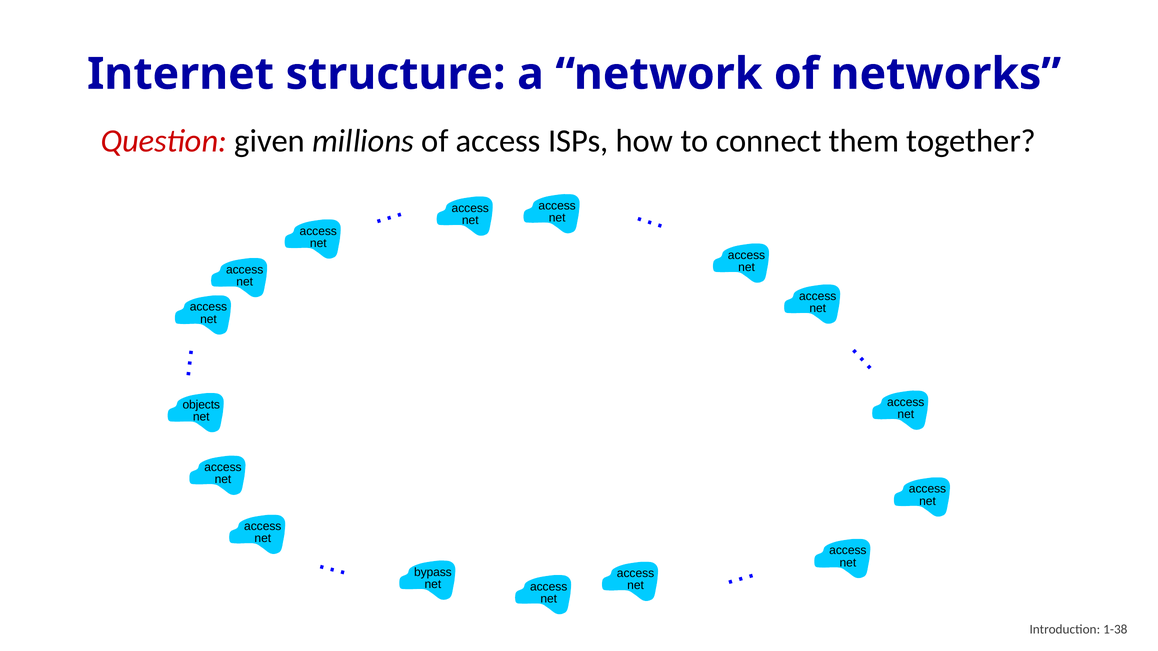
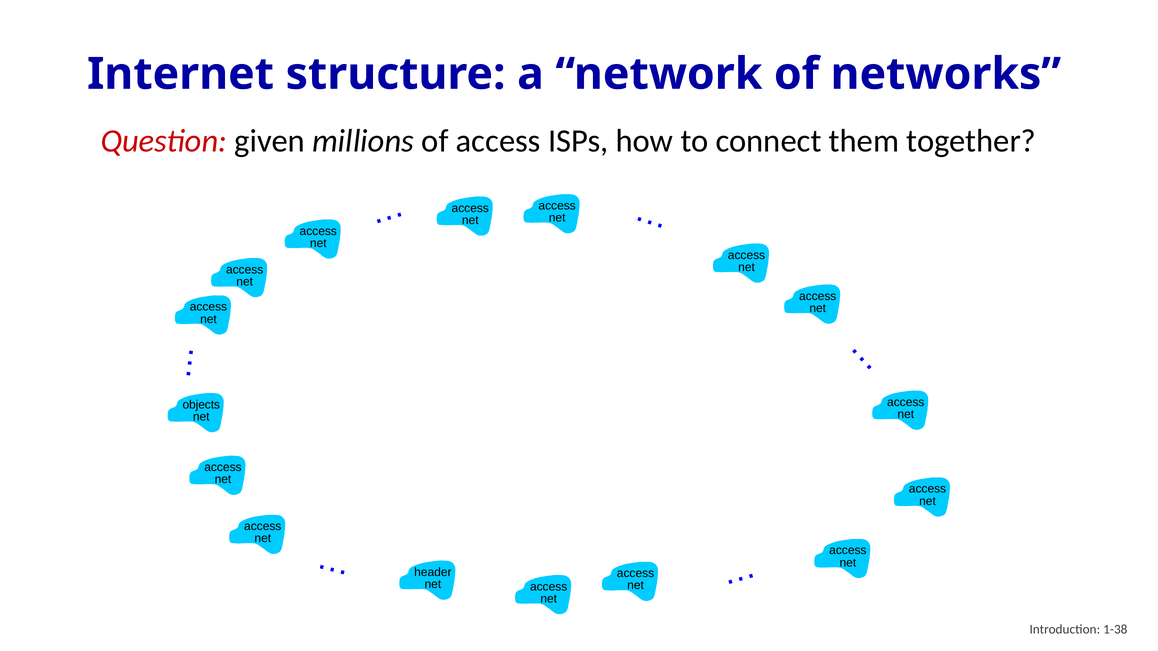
bypass: bypass -> header
